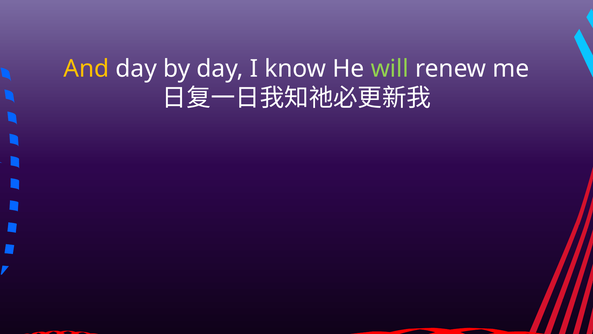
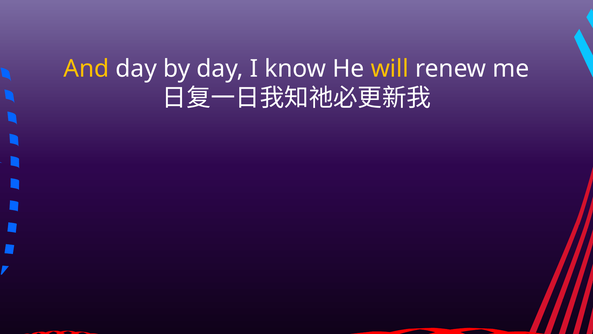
will colour: light green -> yellow
